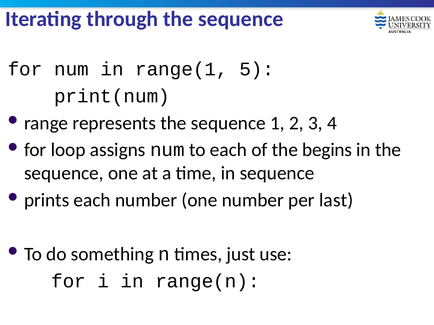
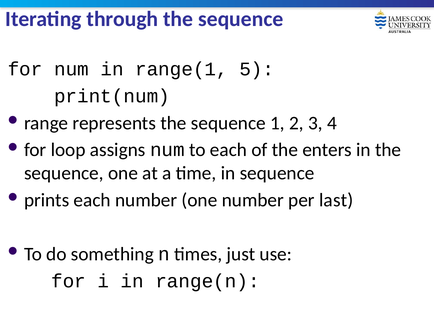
begins: begins -> enters
